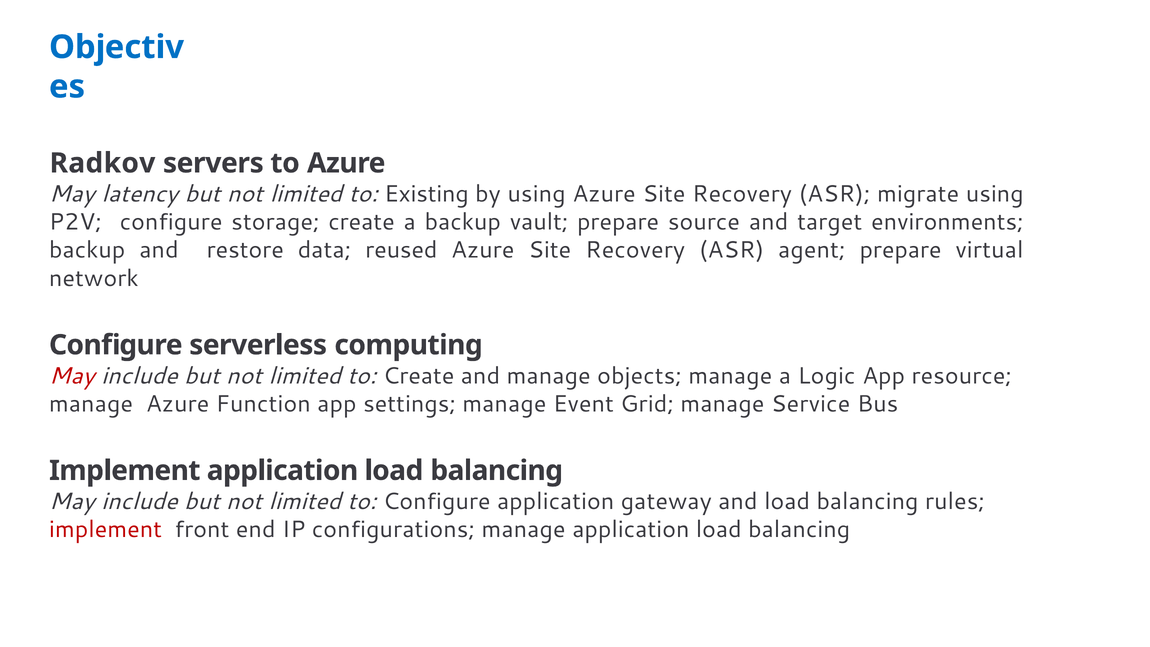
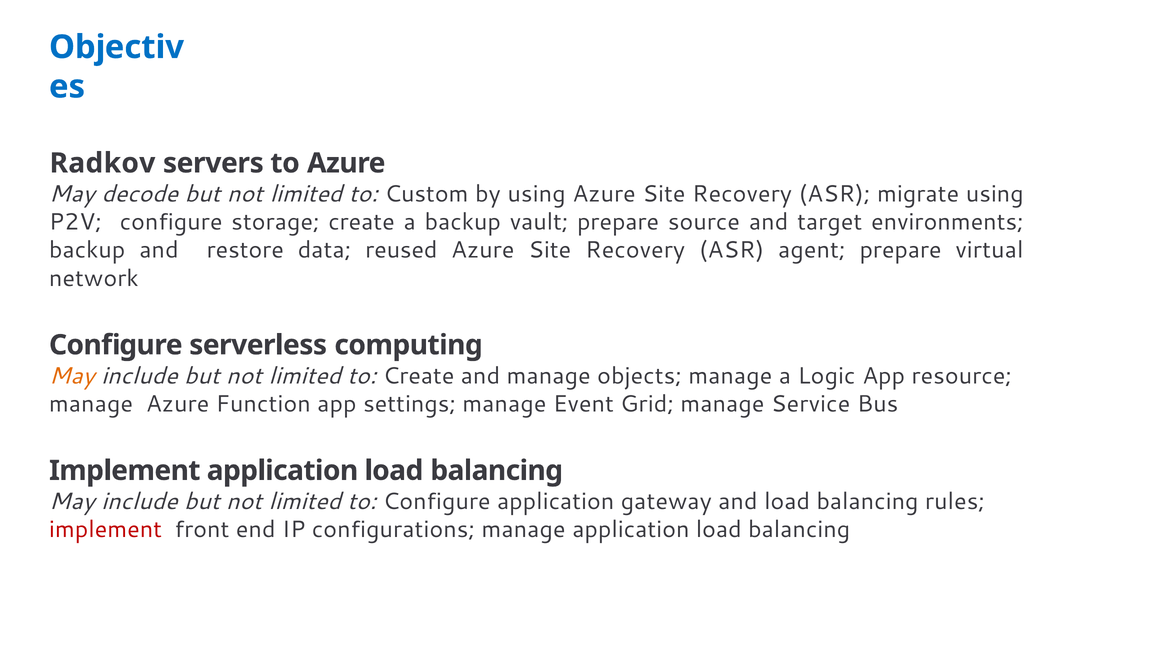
latency: latency -> decode
Existing: Existing -> Custom
May at (72, 376) colour: red -> orange
